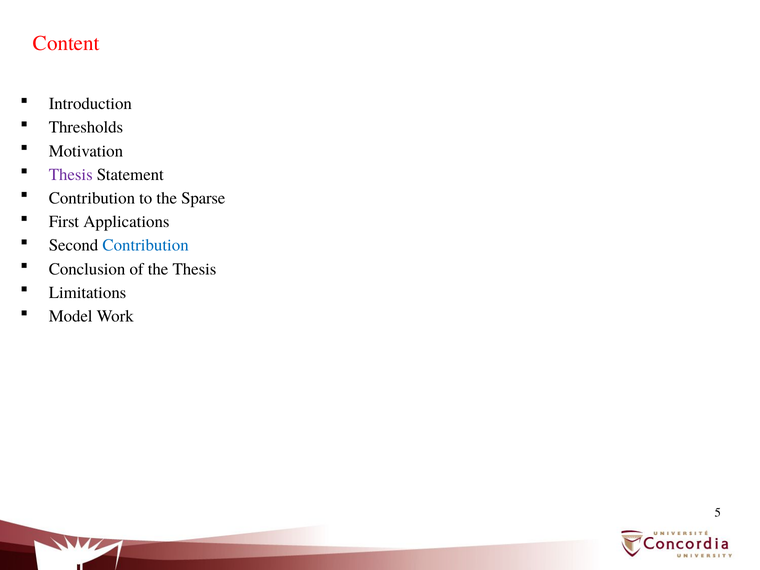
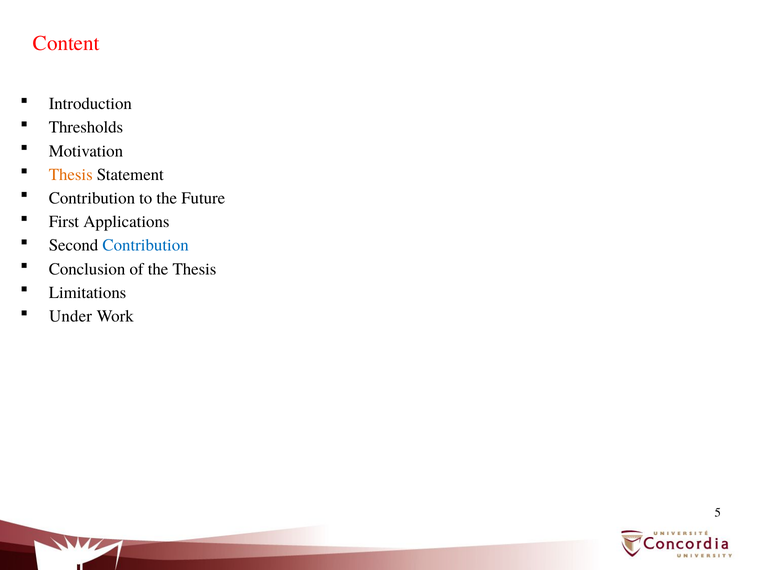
Thesis at (71, 175) colour: purple -> orange
Sparse: Sparse -> Future
Model: Model -> Under
